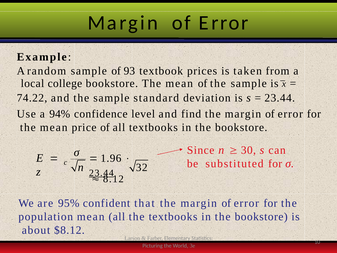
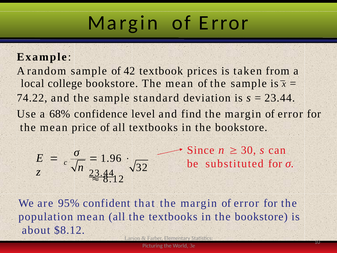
93: 93 -> 42
94%: 94% -> 68%
